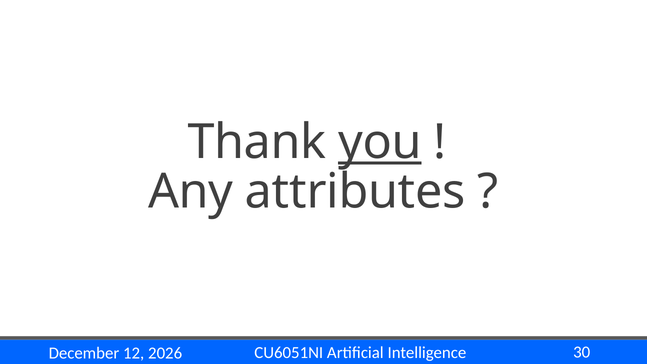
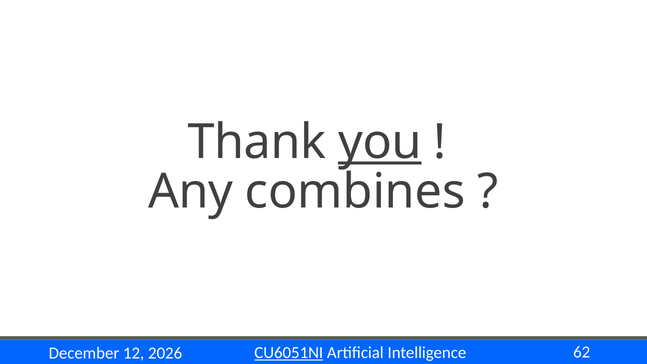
attributes: attributes -> combines
CU6051NI underline: none -> present
30: 30 -> 62
